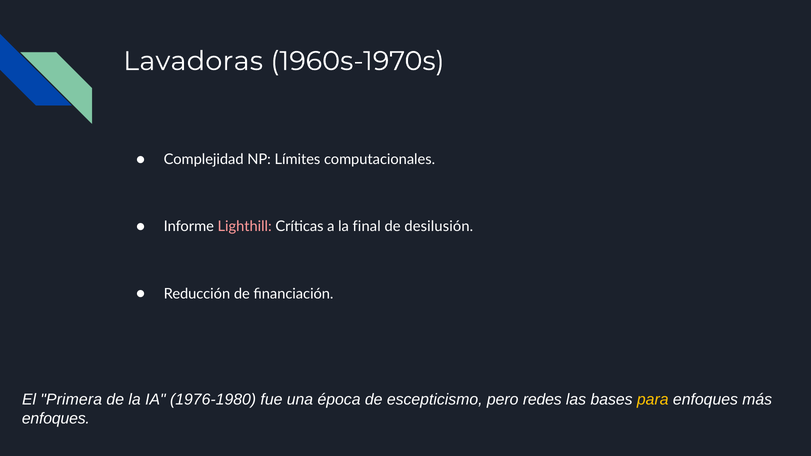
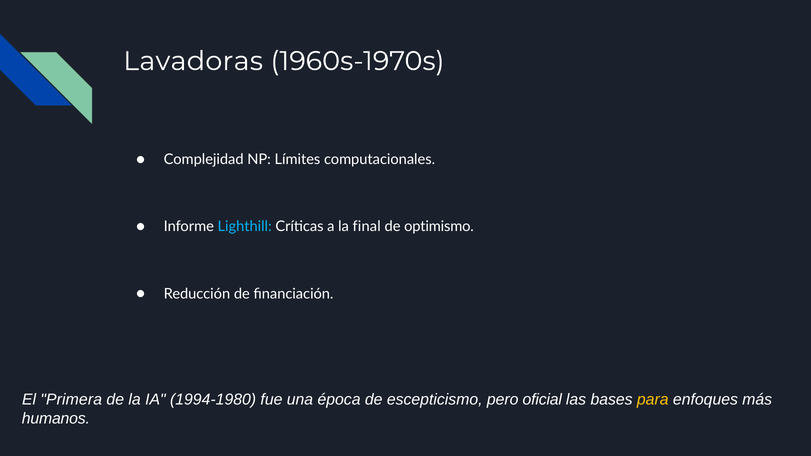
Lighthill colour: pink -> light blue
desilusión: desilusión -> optimismo
1976-1980: 1976-1980 -> 1994-1980
redes: redes -> oficial
enfoques at (56, 419): enfoques -> humanos
